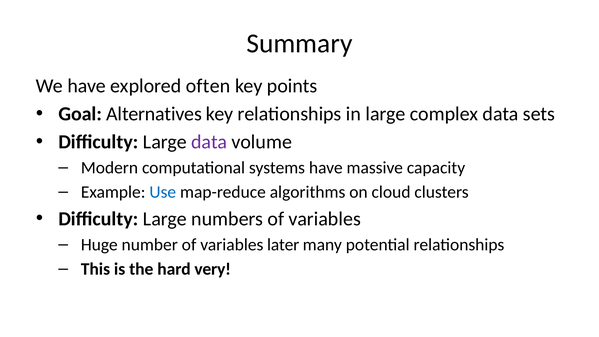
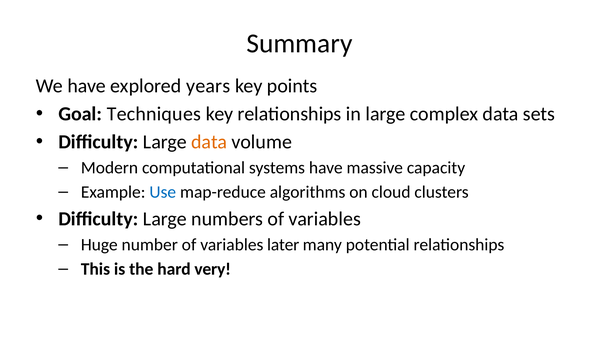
often: often -> years
Alternatives: Alternatives -> Techniques
data at (209, 142) colour: purple -> orange
